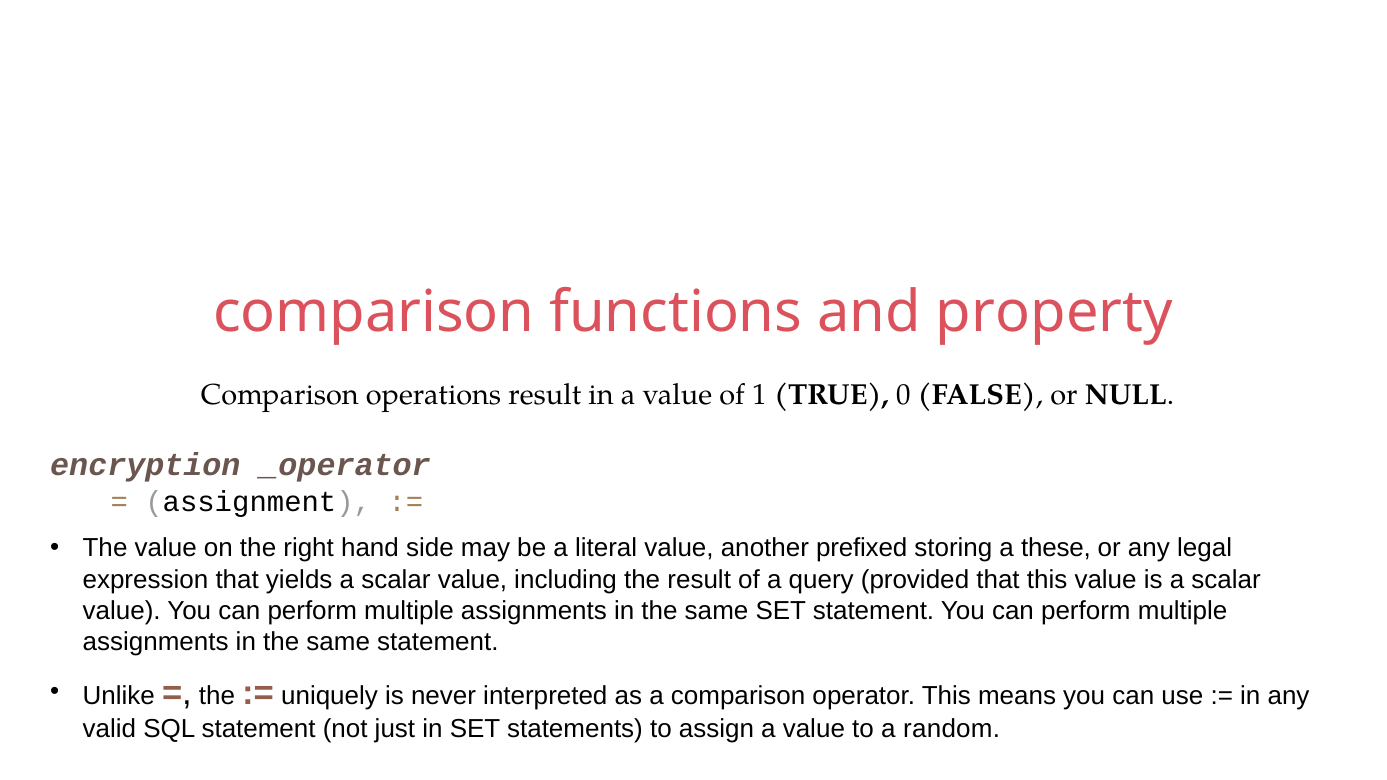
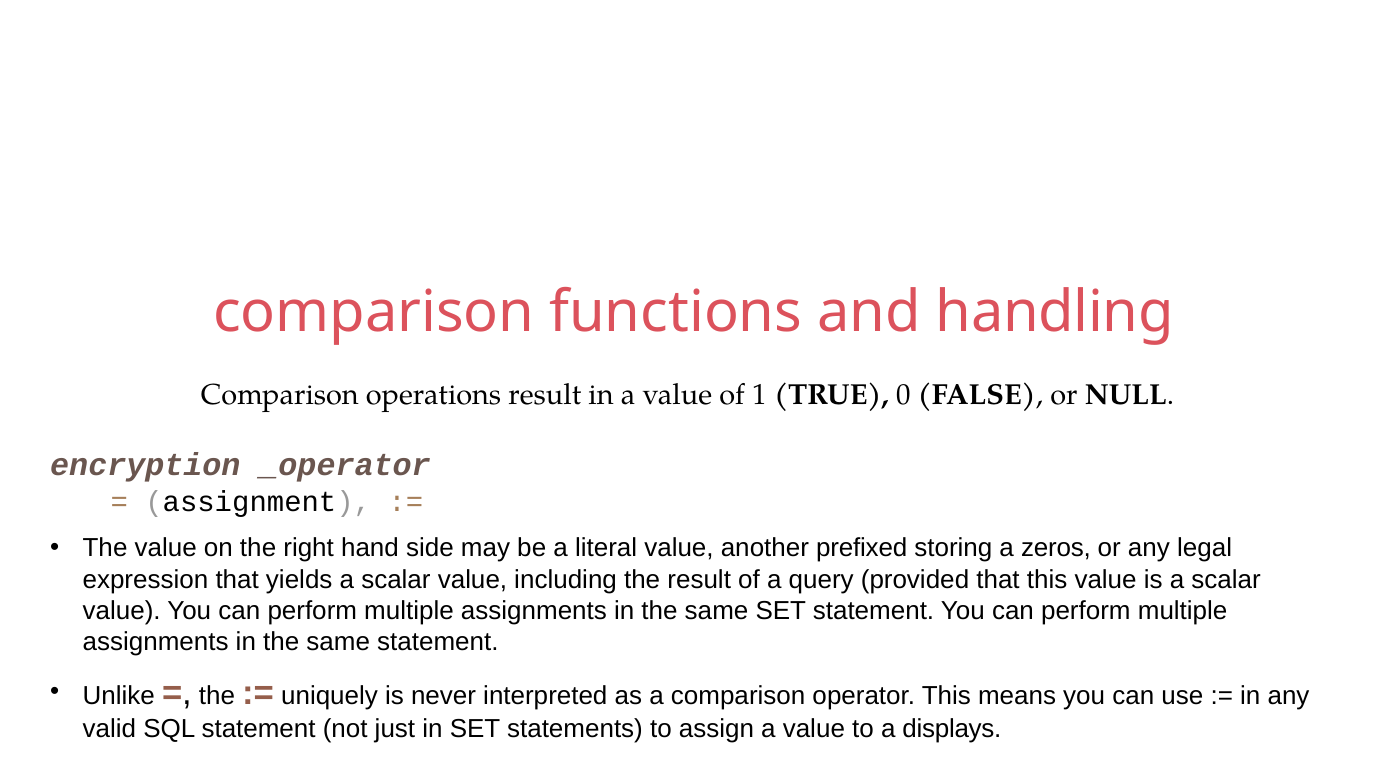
property: property -> handling
these: these -> zeros
random: random -> displays
